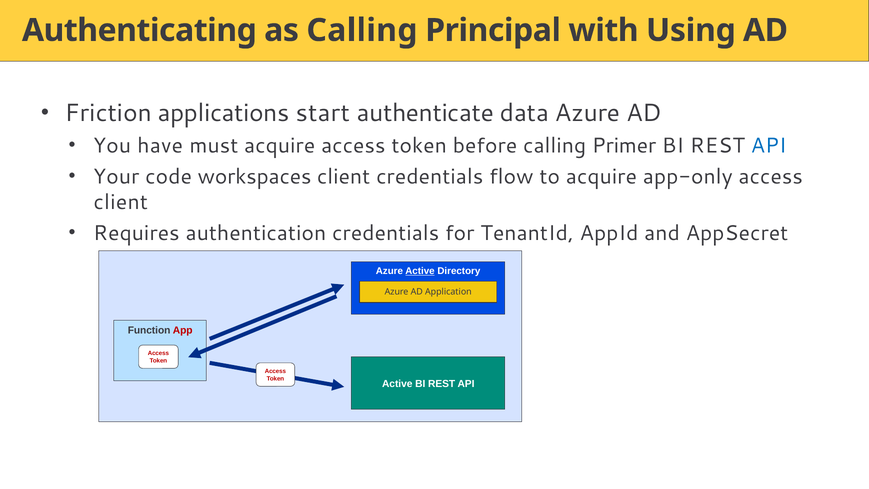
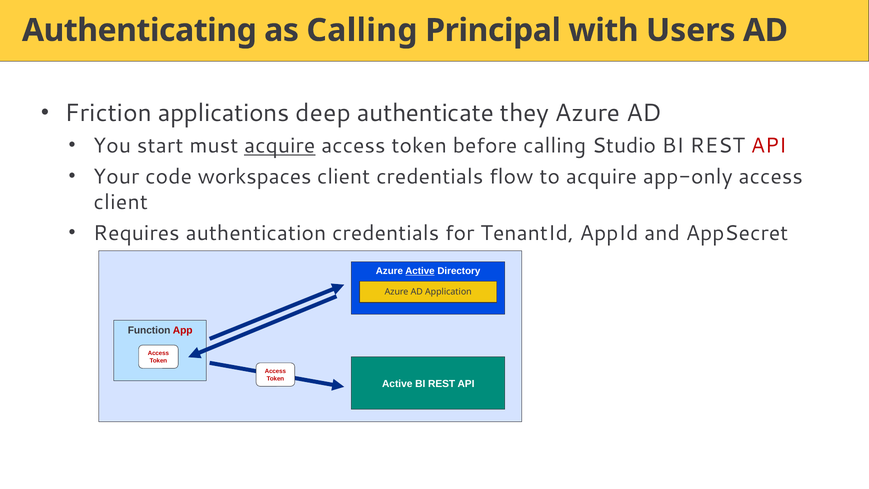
Using: Using -> Users
start: start -> deep
data: data -> they
have: have -> start
acquire at (280, 146) underline: none -> present
Primer: Primer -> Studio
API at (769, 146) colour: blue -> red
